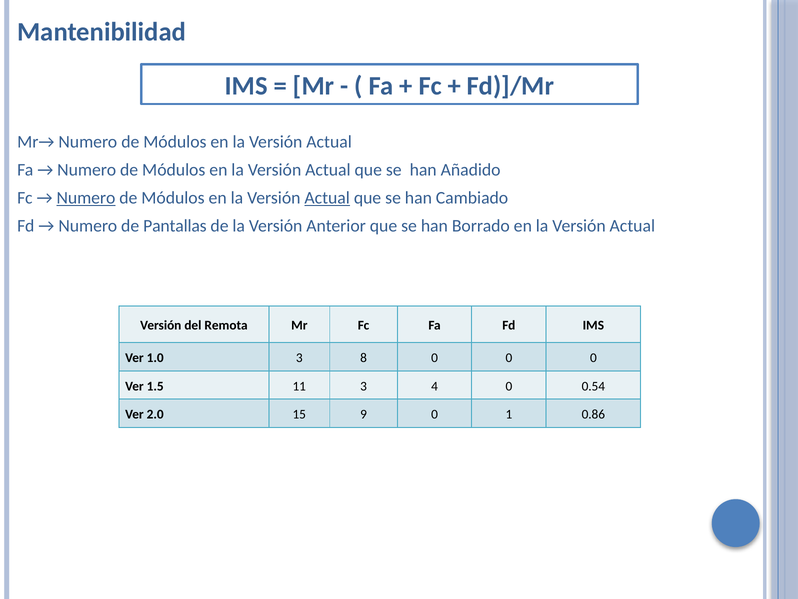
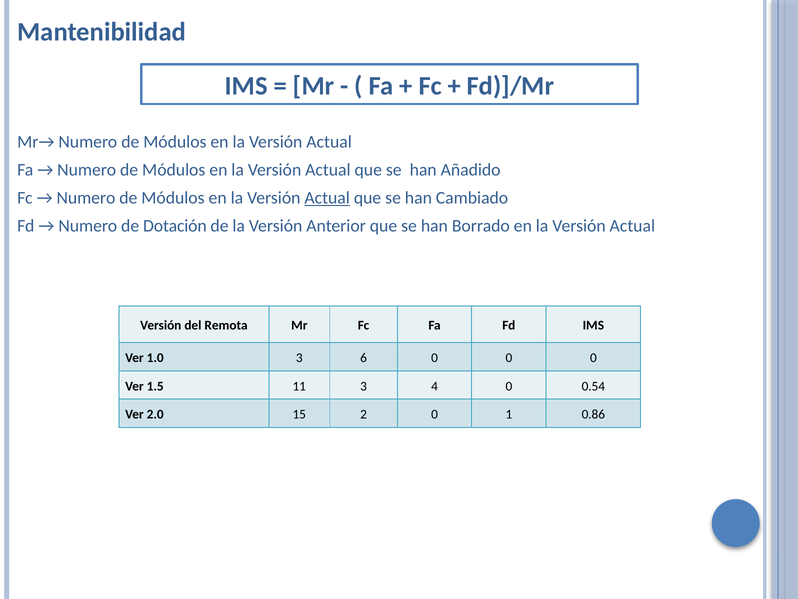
Numero at (86, 198) underline: present -> none
Pantallas: Pantallas -> Dotación
8: 8 -> 6
9: 9 -> 2
